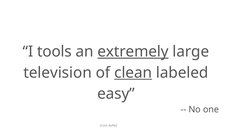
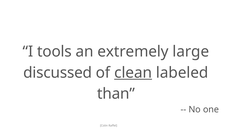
extremely underline: present -> none
television: television -> discussed
easy: easy -> than
